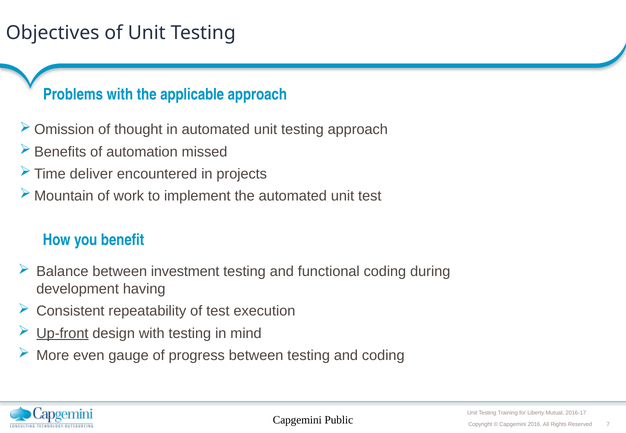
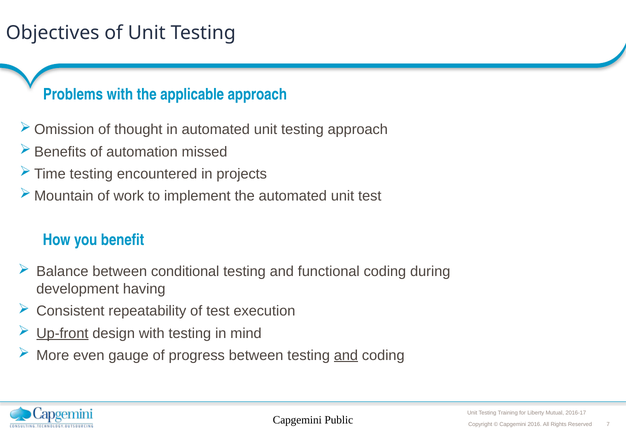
deliver at (91, 174): deliver -> testing
investment: investment -> conditional
and at (346, 356) underline: none -> present
